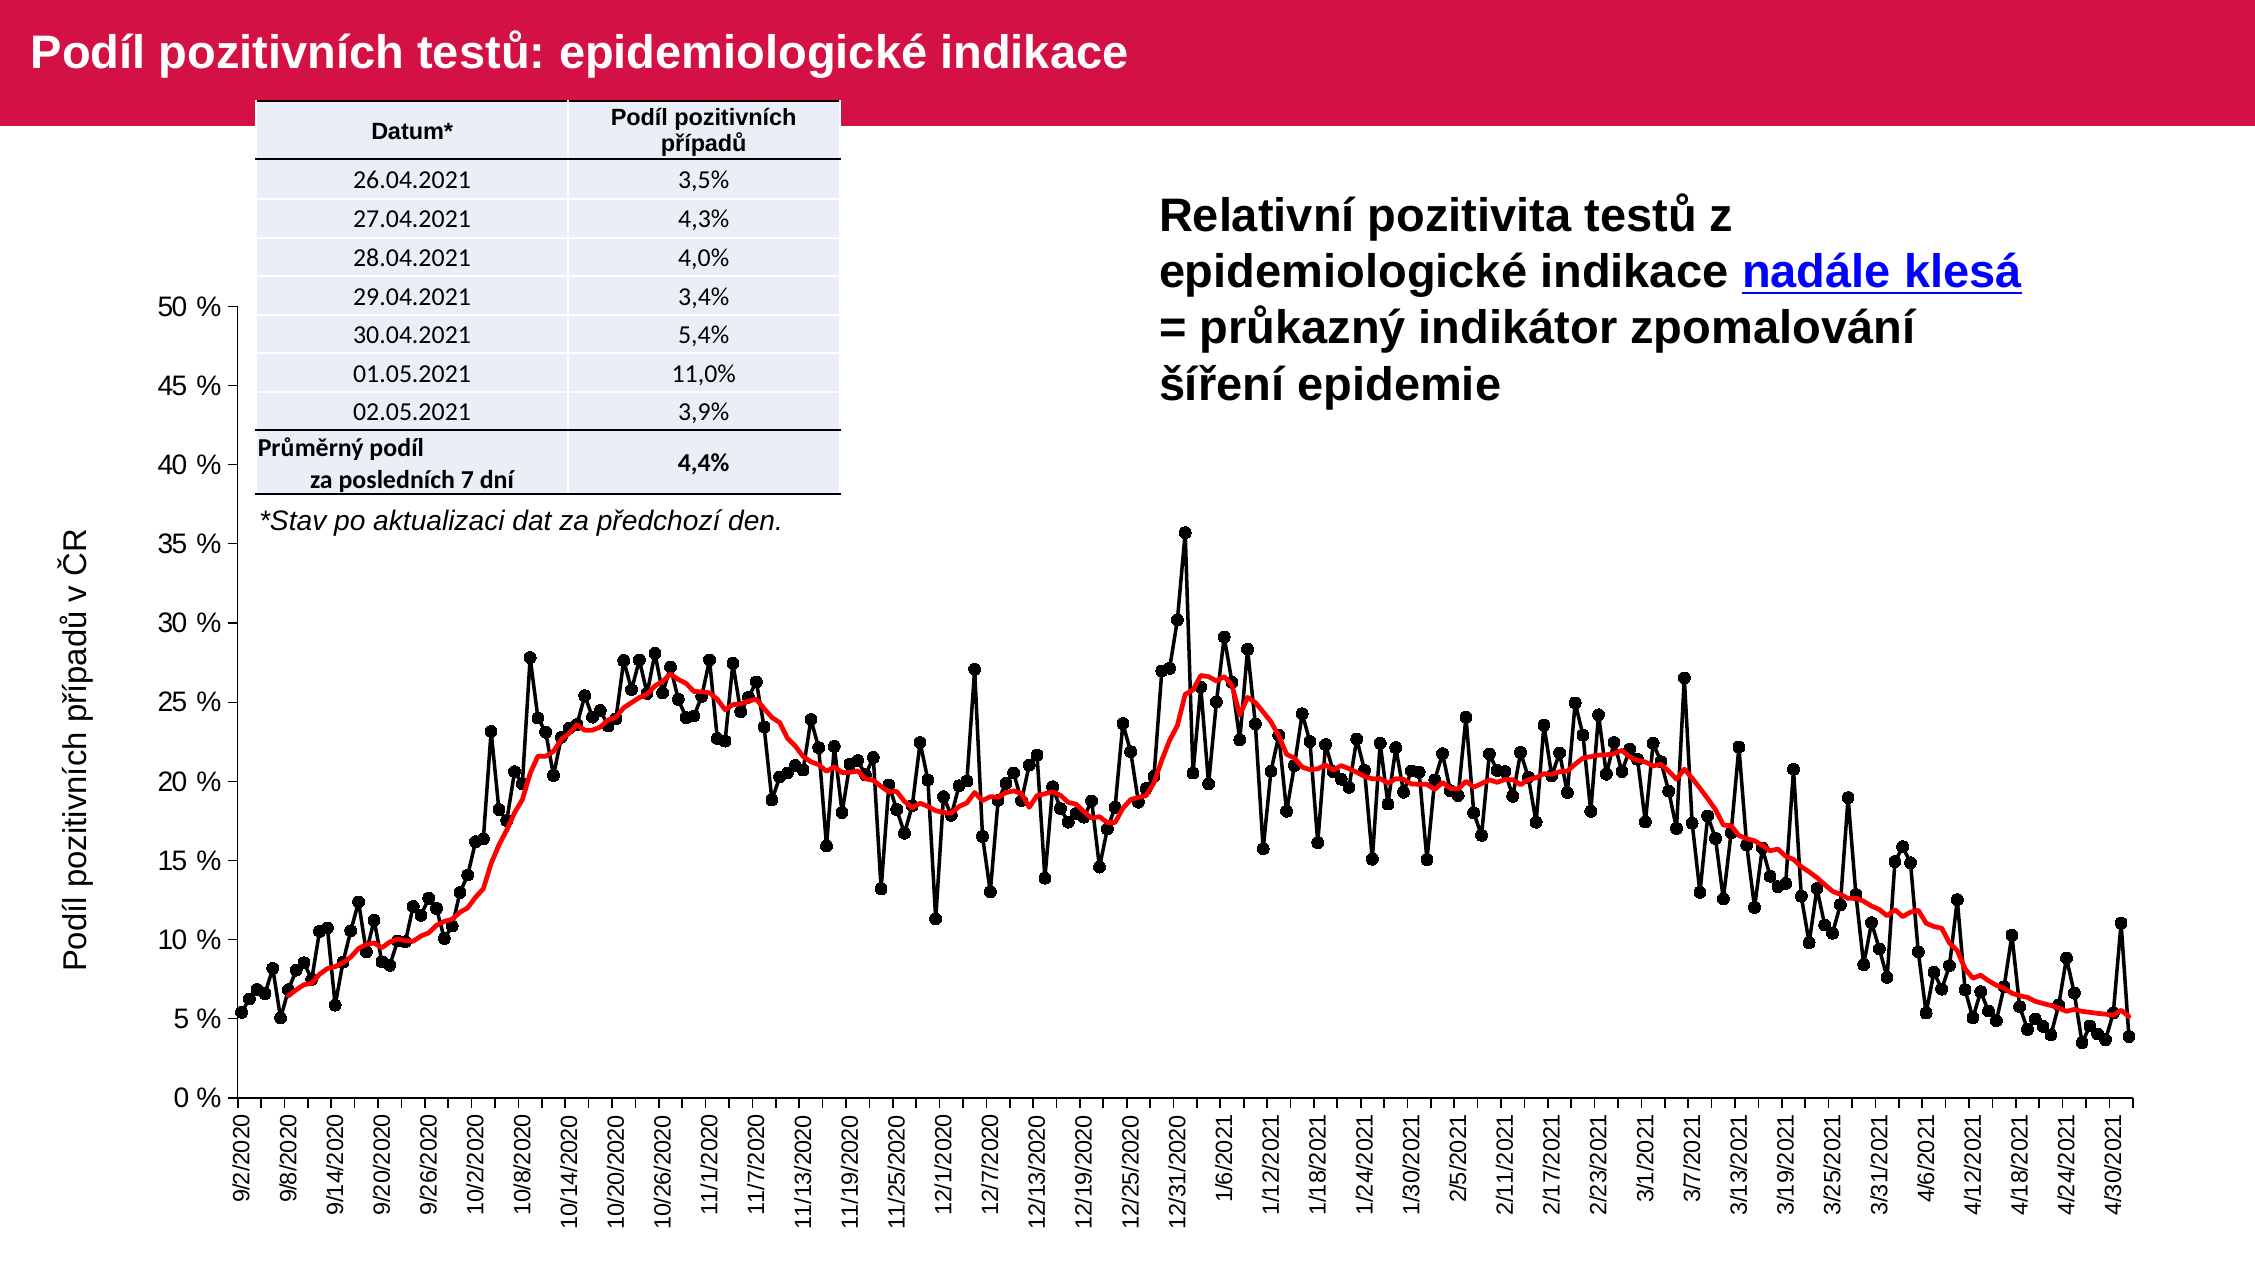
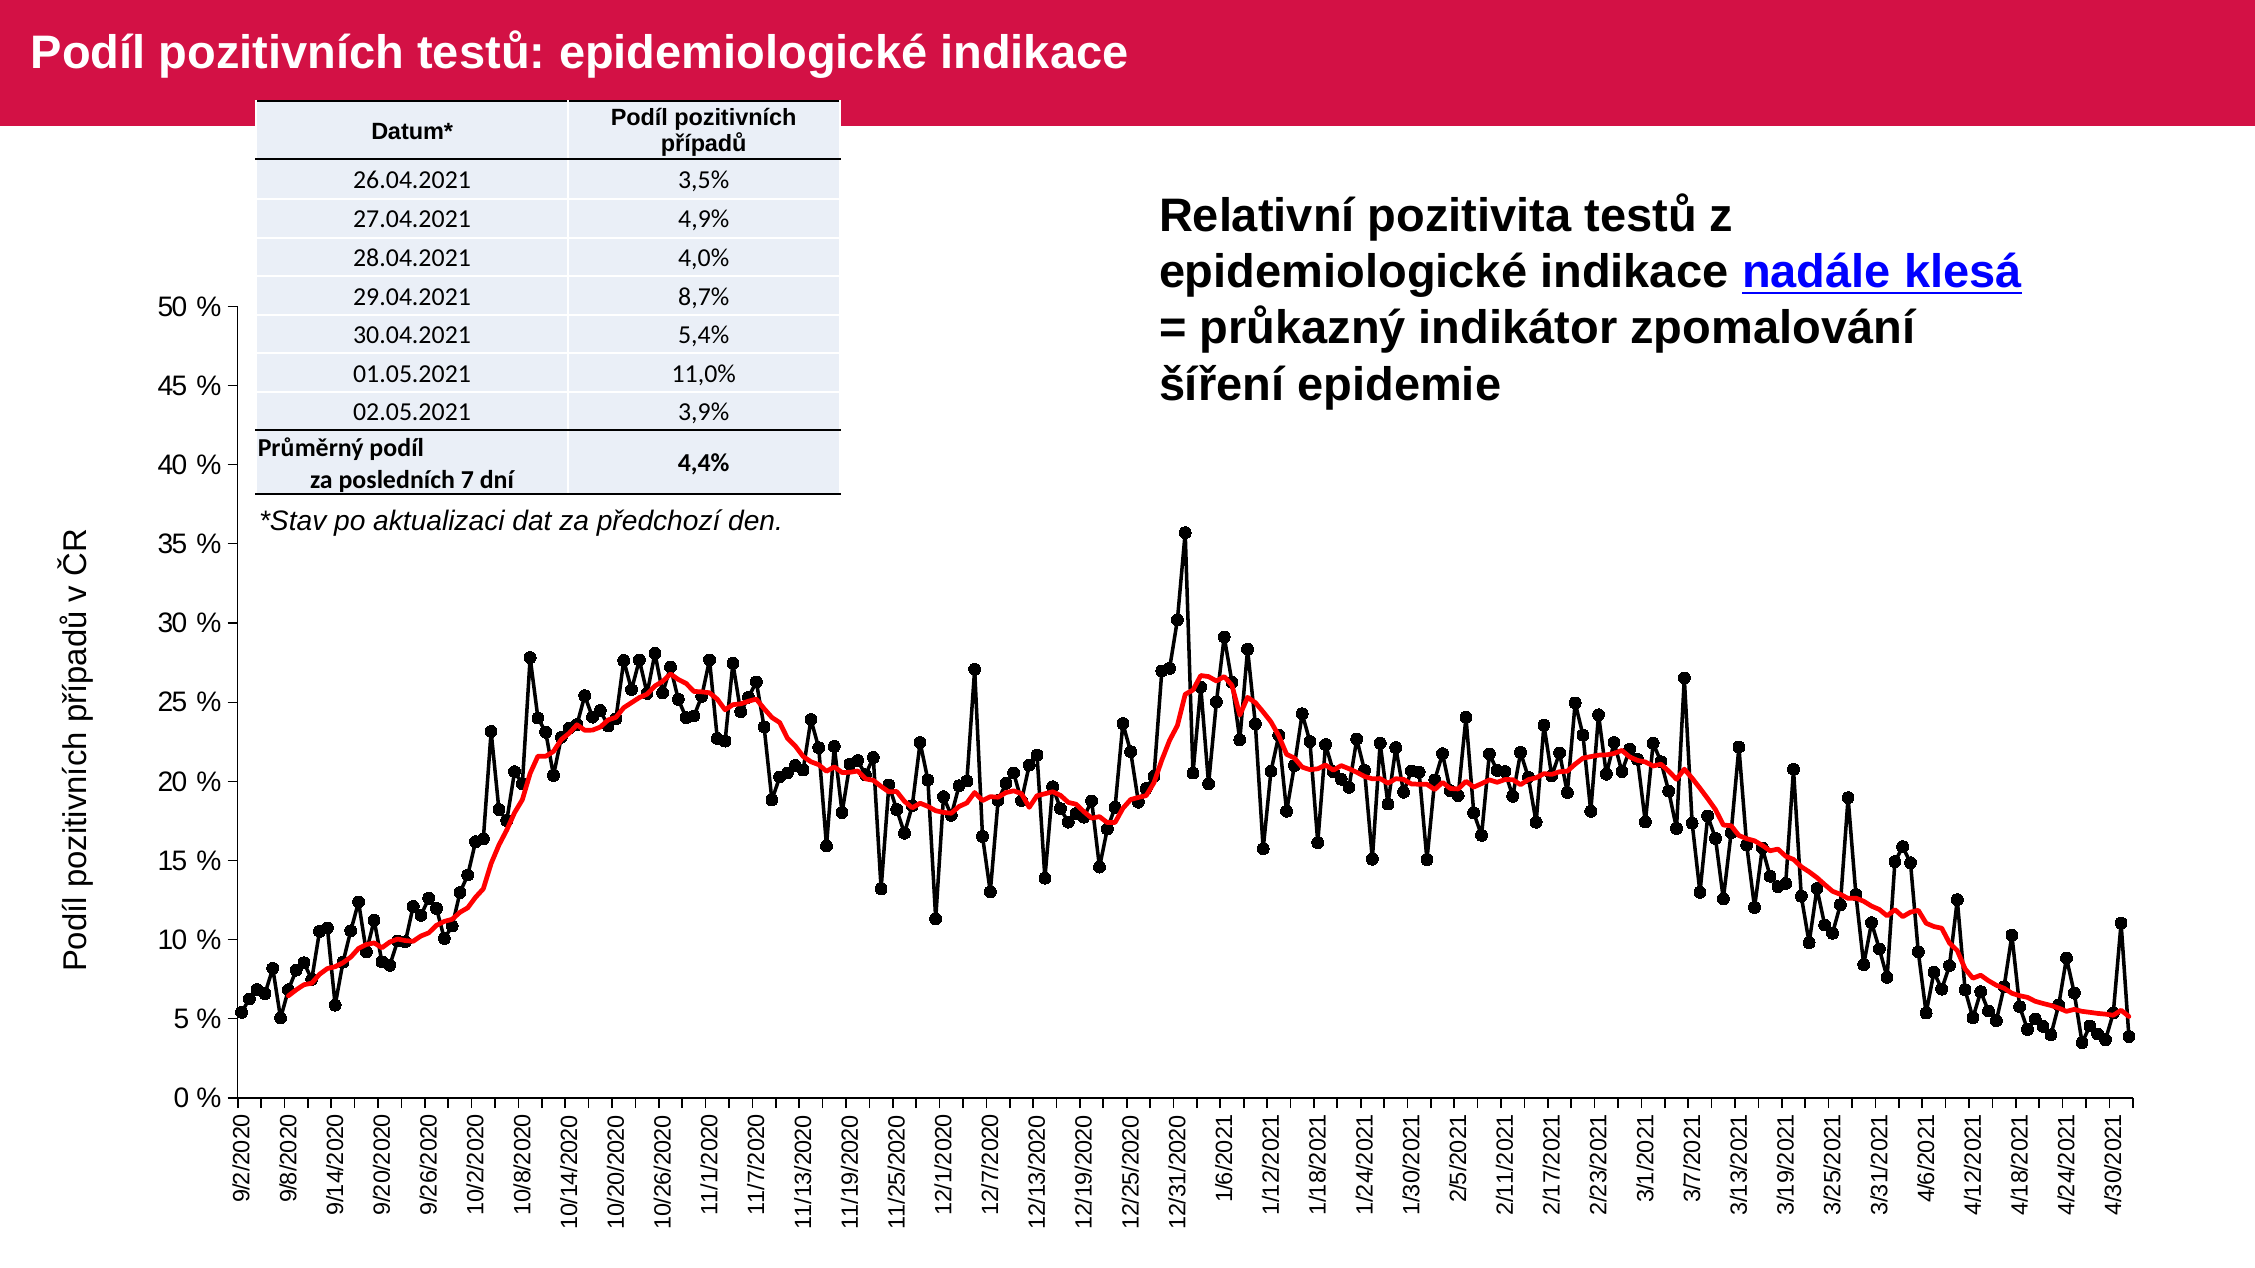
4,3%: 4,3% -> 4,9%
3,4%: 3,4% -> 8,7%
